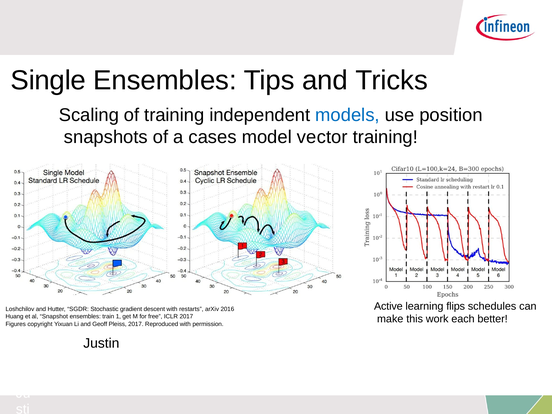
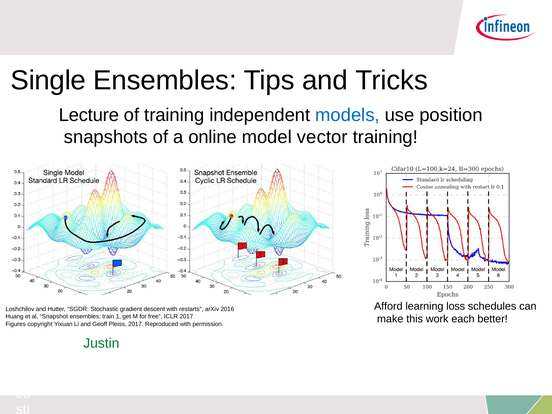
Scaling at (89, 115): Scaling -> Lecture
cases: cases -> online
Active: Active -> Afford
flips: flips -> loss
Justin colour: black -> green
